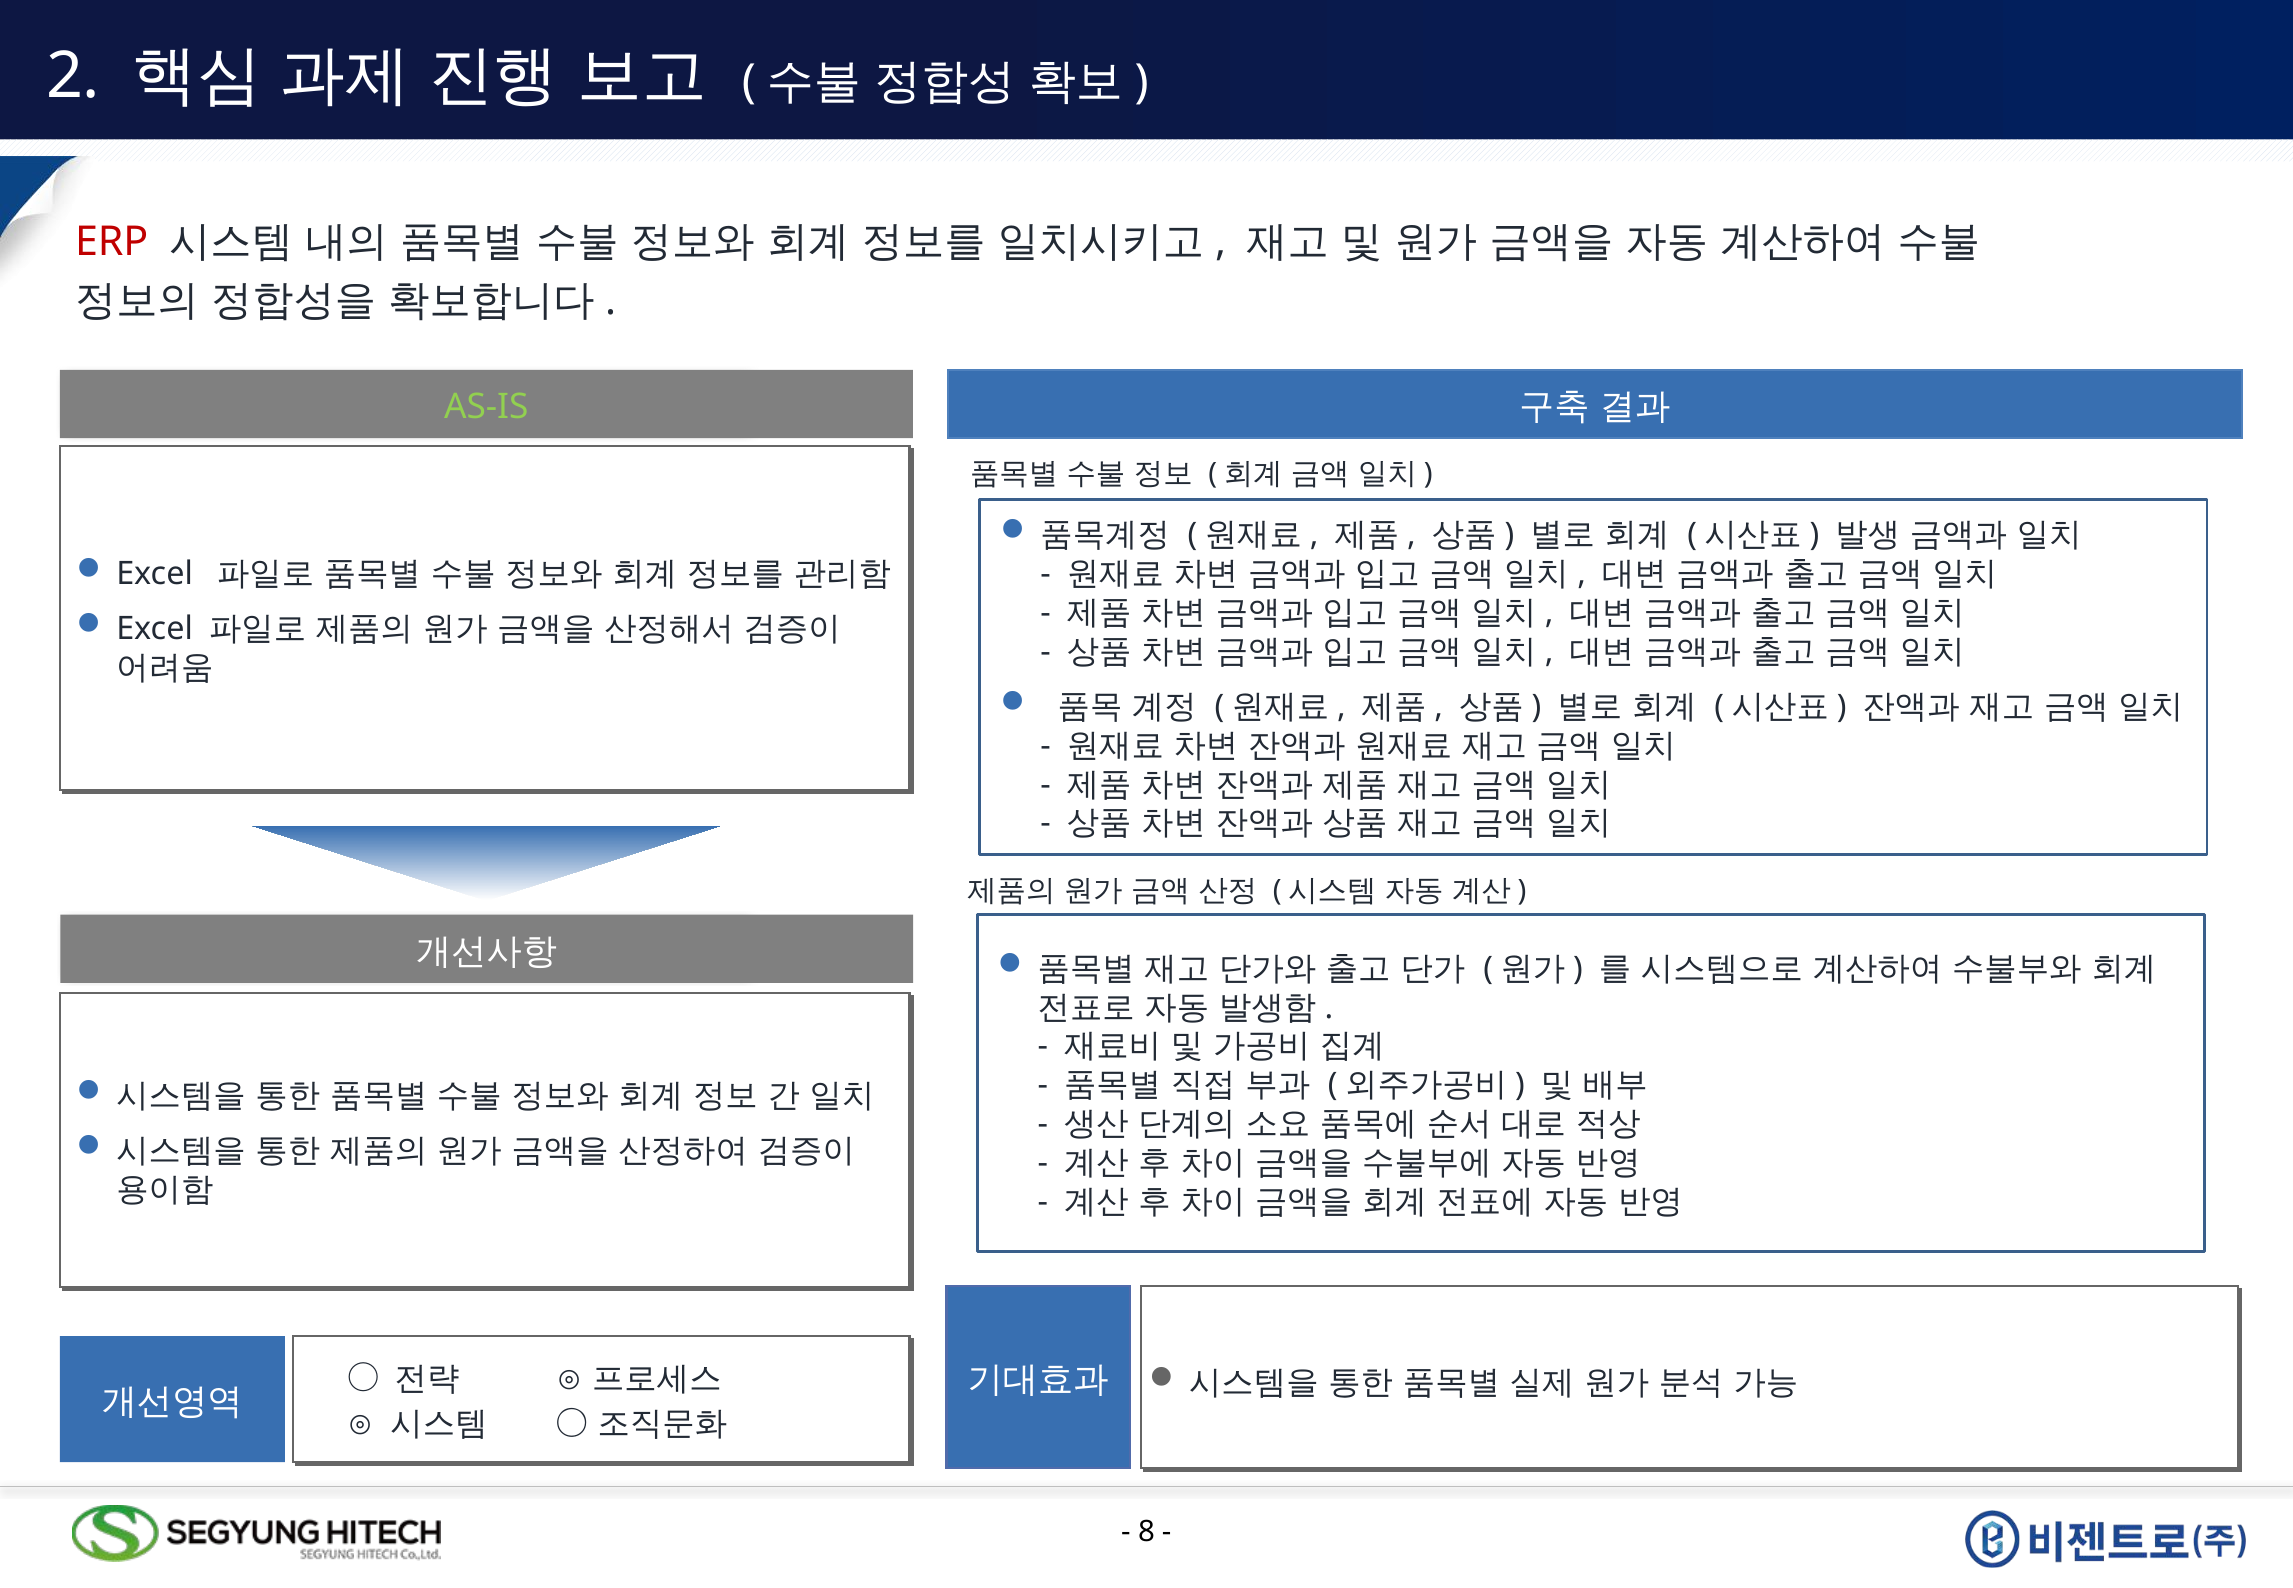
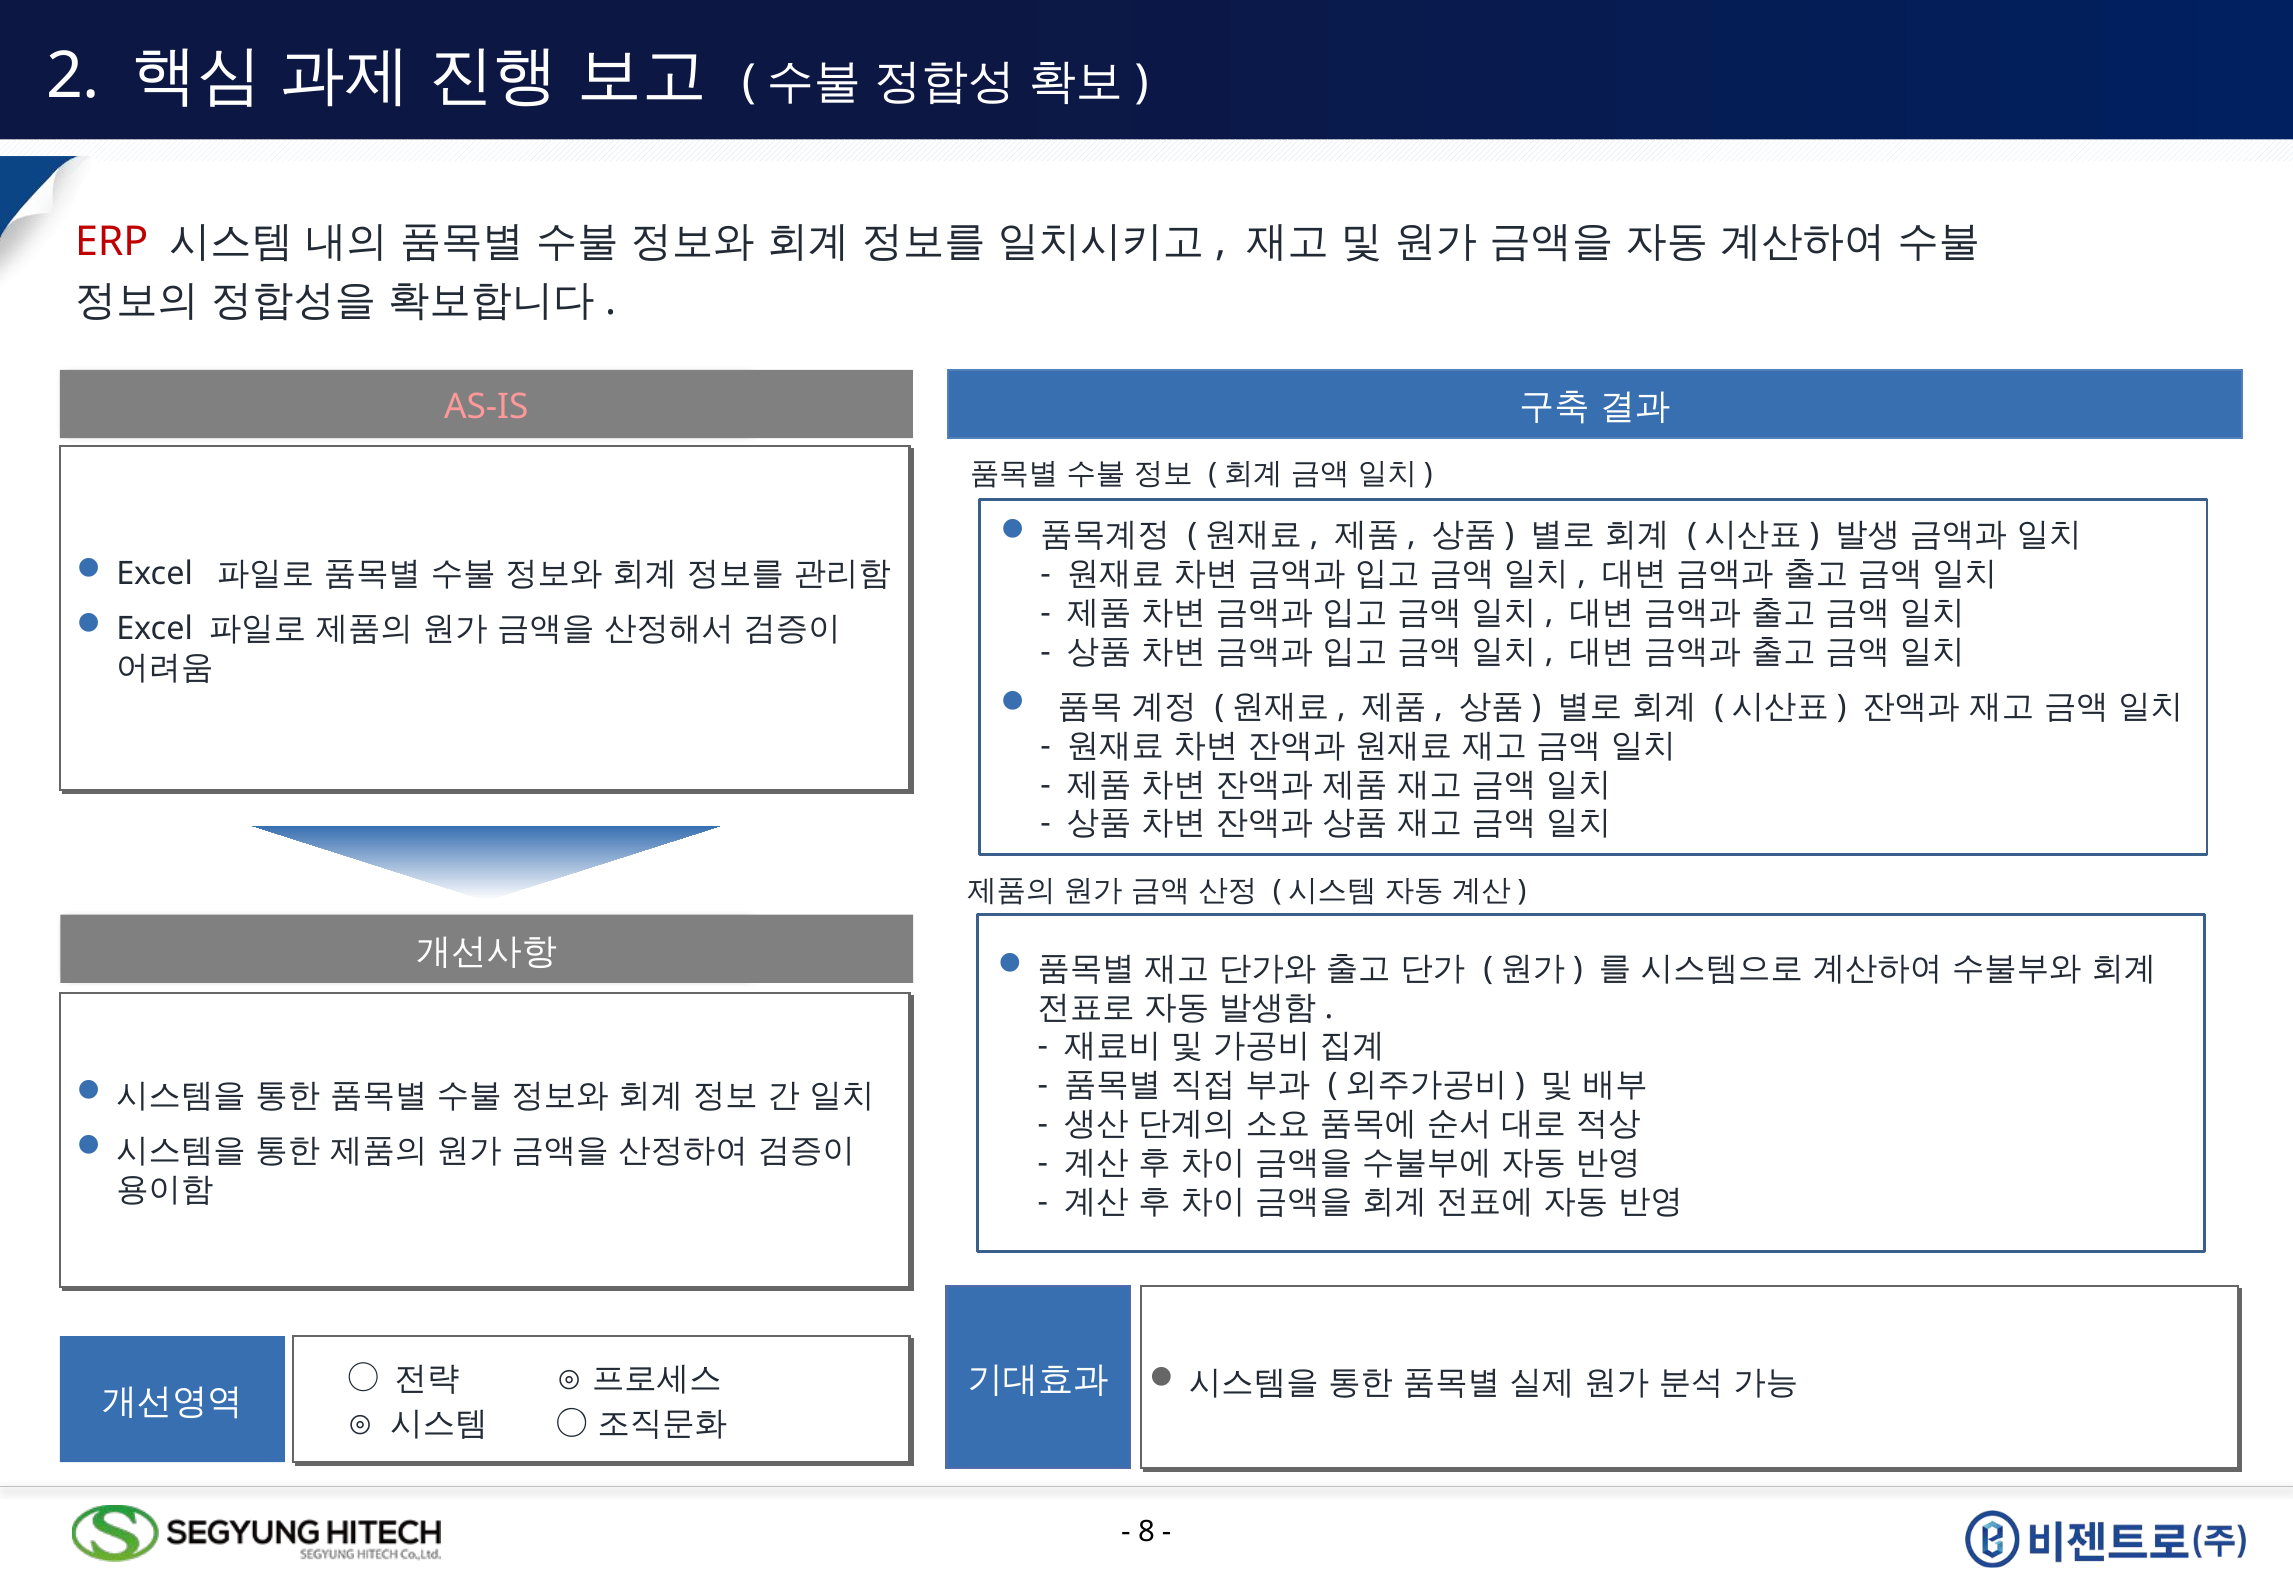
AS-IS colour: light green -> pink
